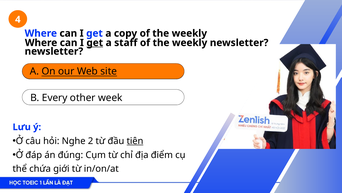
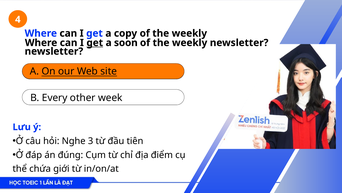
staff: staff -> soon
2: 2 -> 3
tiên underline: present -> none
